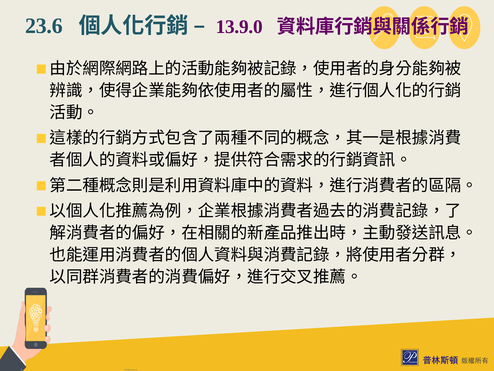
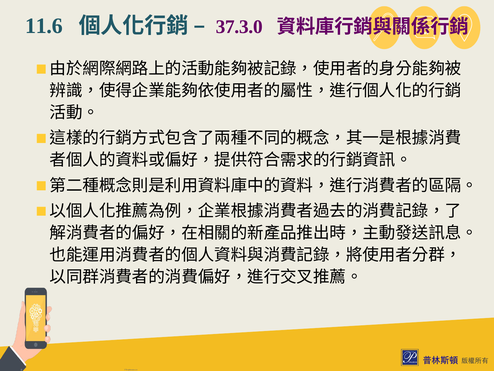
23.6: 23.6 -> 11.6
13.9.0: 13.9.0 -> 37.3.0
